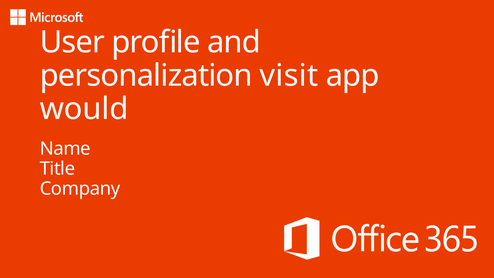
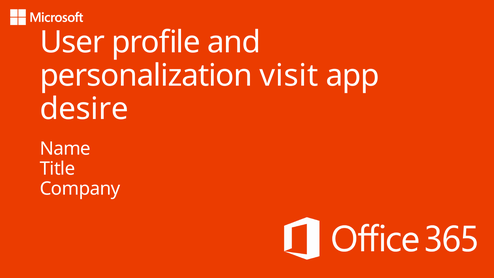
would: would -> desire
